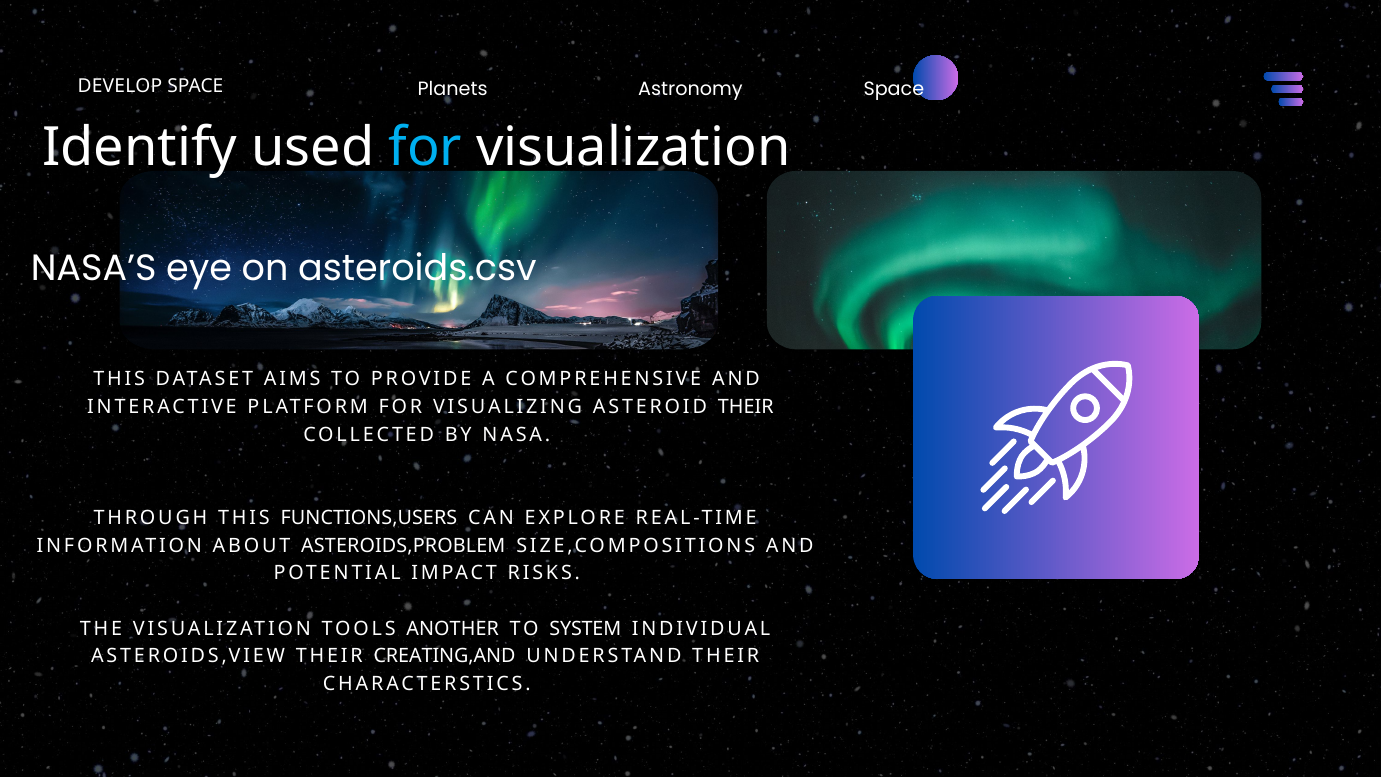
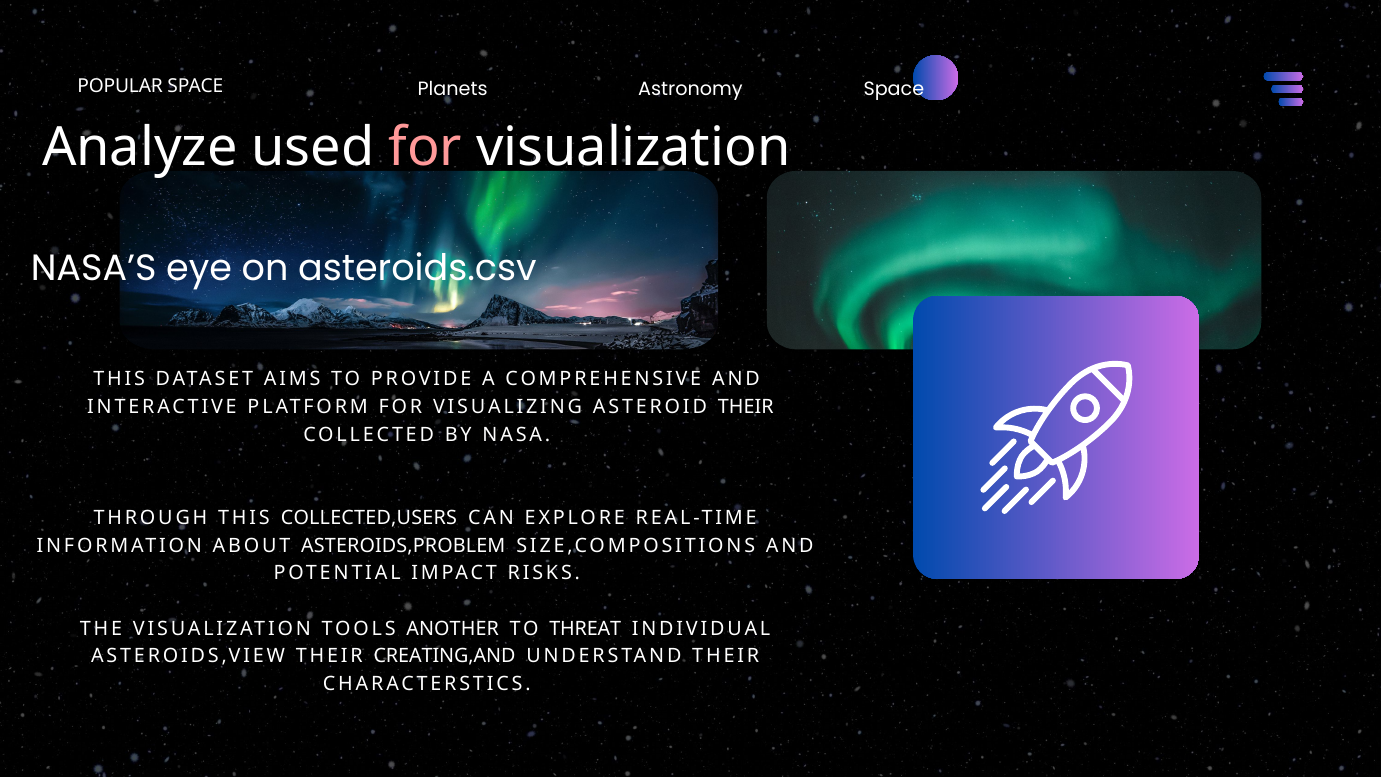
DEVELOP: DEVELOP -> POPULAR
Identify: Identify -> Analyze
for at (425, 148) colour: light blue -> pink
FUNCTIONS,USERS: FUNCTIONS,USERS -> COLLECTED,USERS
SYSTEM: SYSTEM -> THREAT
